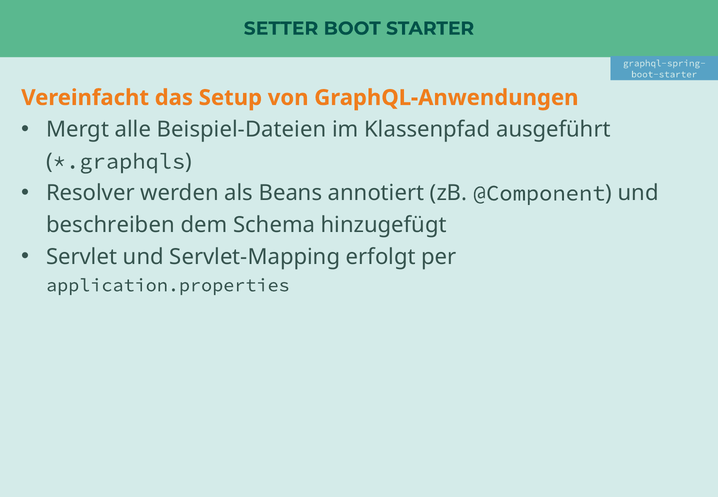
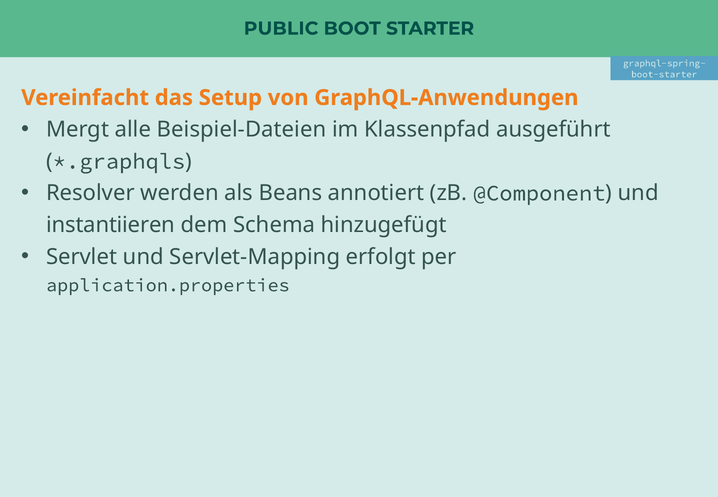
SETTER: SETTER -> PUBLIC
beschreiben: beschreiben -> instantiieren
